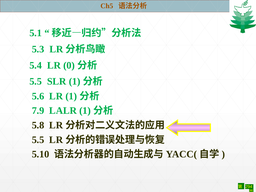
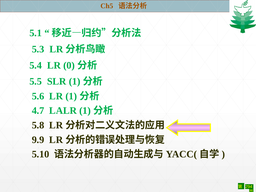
7.9: 7.9 -> 4.7
5.5 at (38, 140): 5.5 -> 9.9
